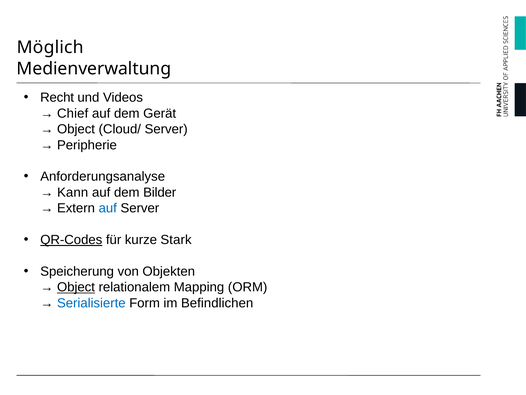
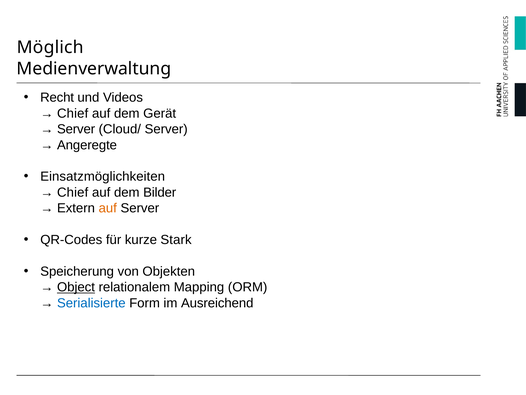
Object at (76, 129): Object -> Server
Peripherie: Peripherie -> Angeregte
Anforderungsanalyse: Anforderungsanalyse -> Einsatzmöglichkeiten
Kann at (73, 192): Kann -> Chief
auf at (108, 208) colour: blue -> orange
QR-Codes underline: present -> none
Befindlichen: Befindlichen -> Ausreichend
